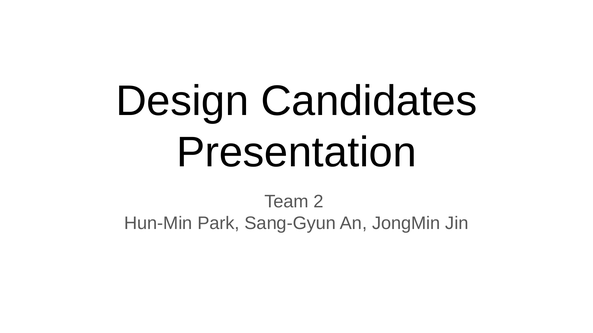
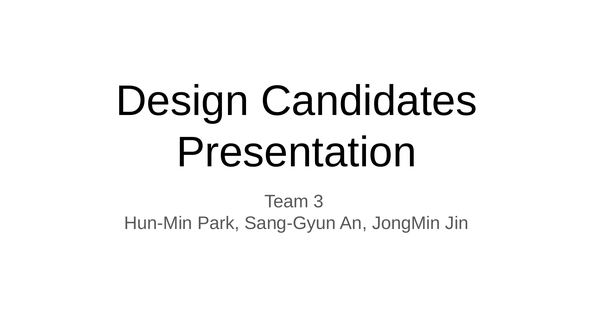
2: 2 -> 3
